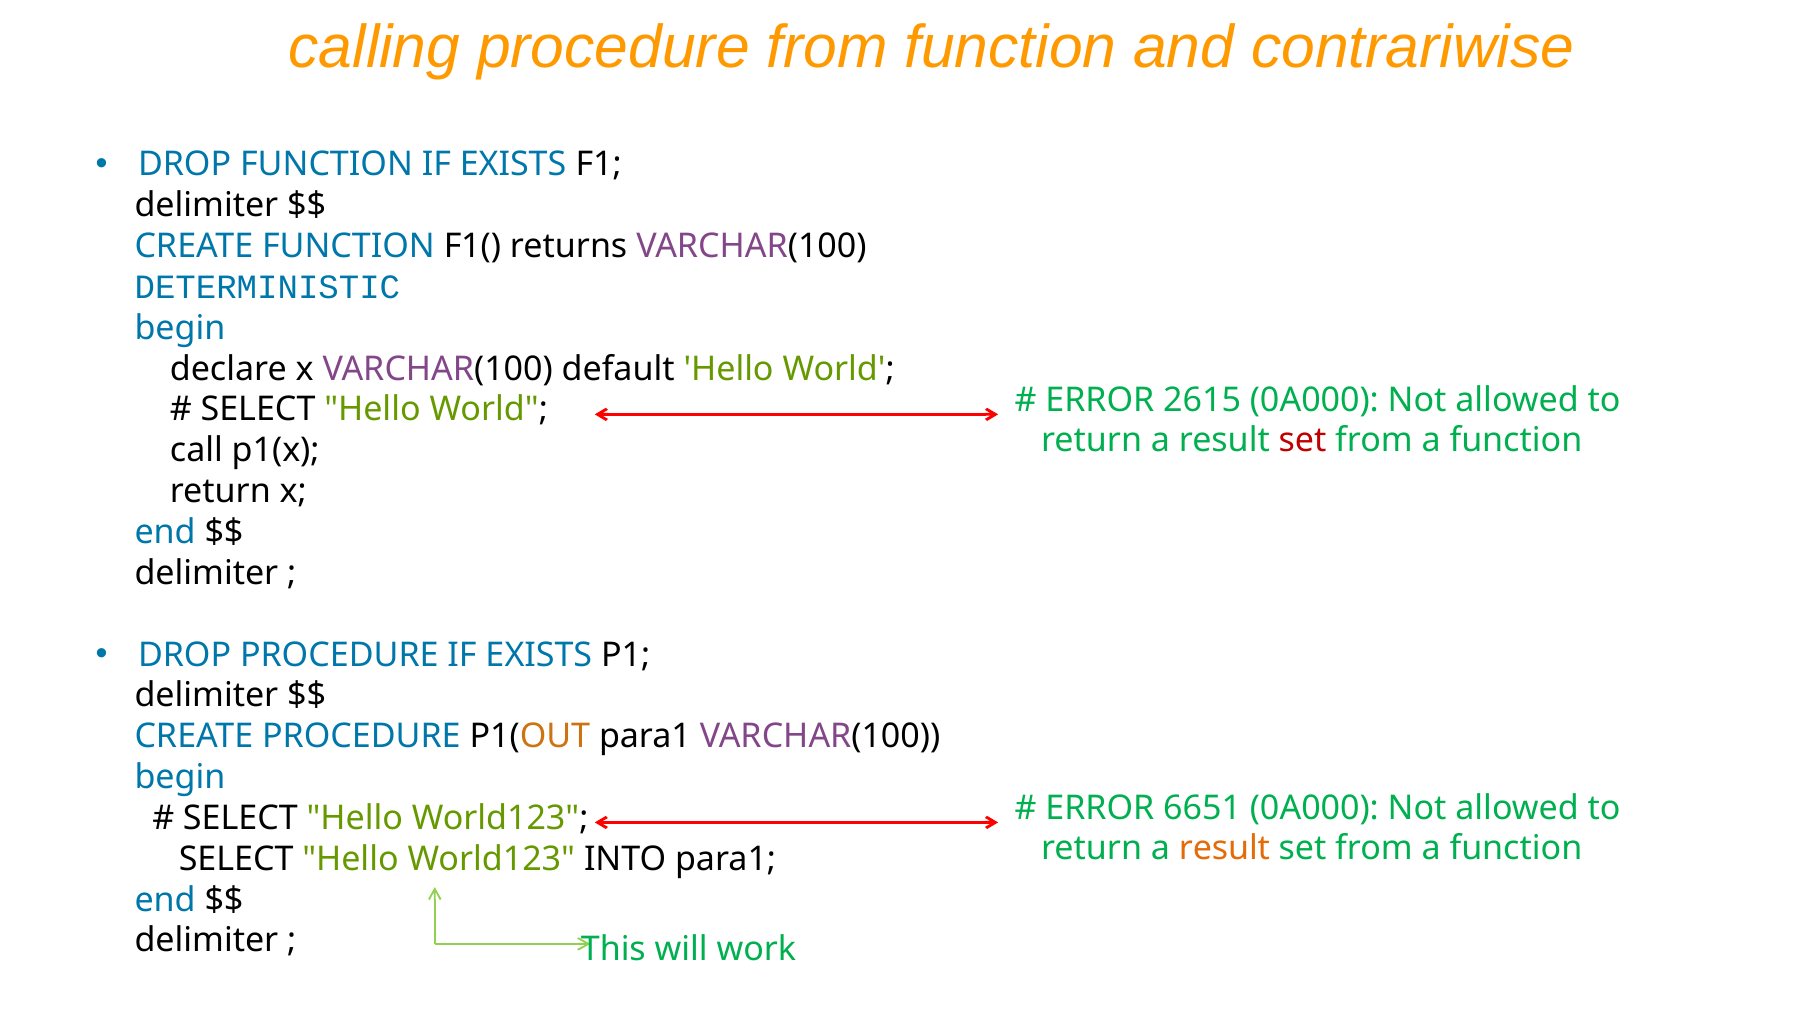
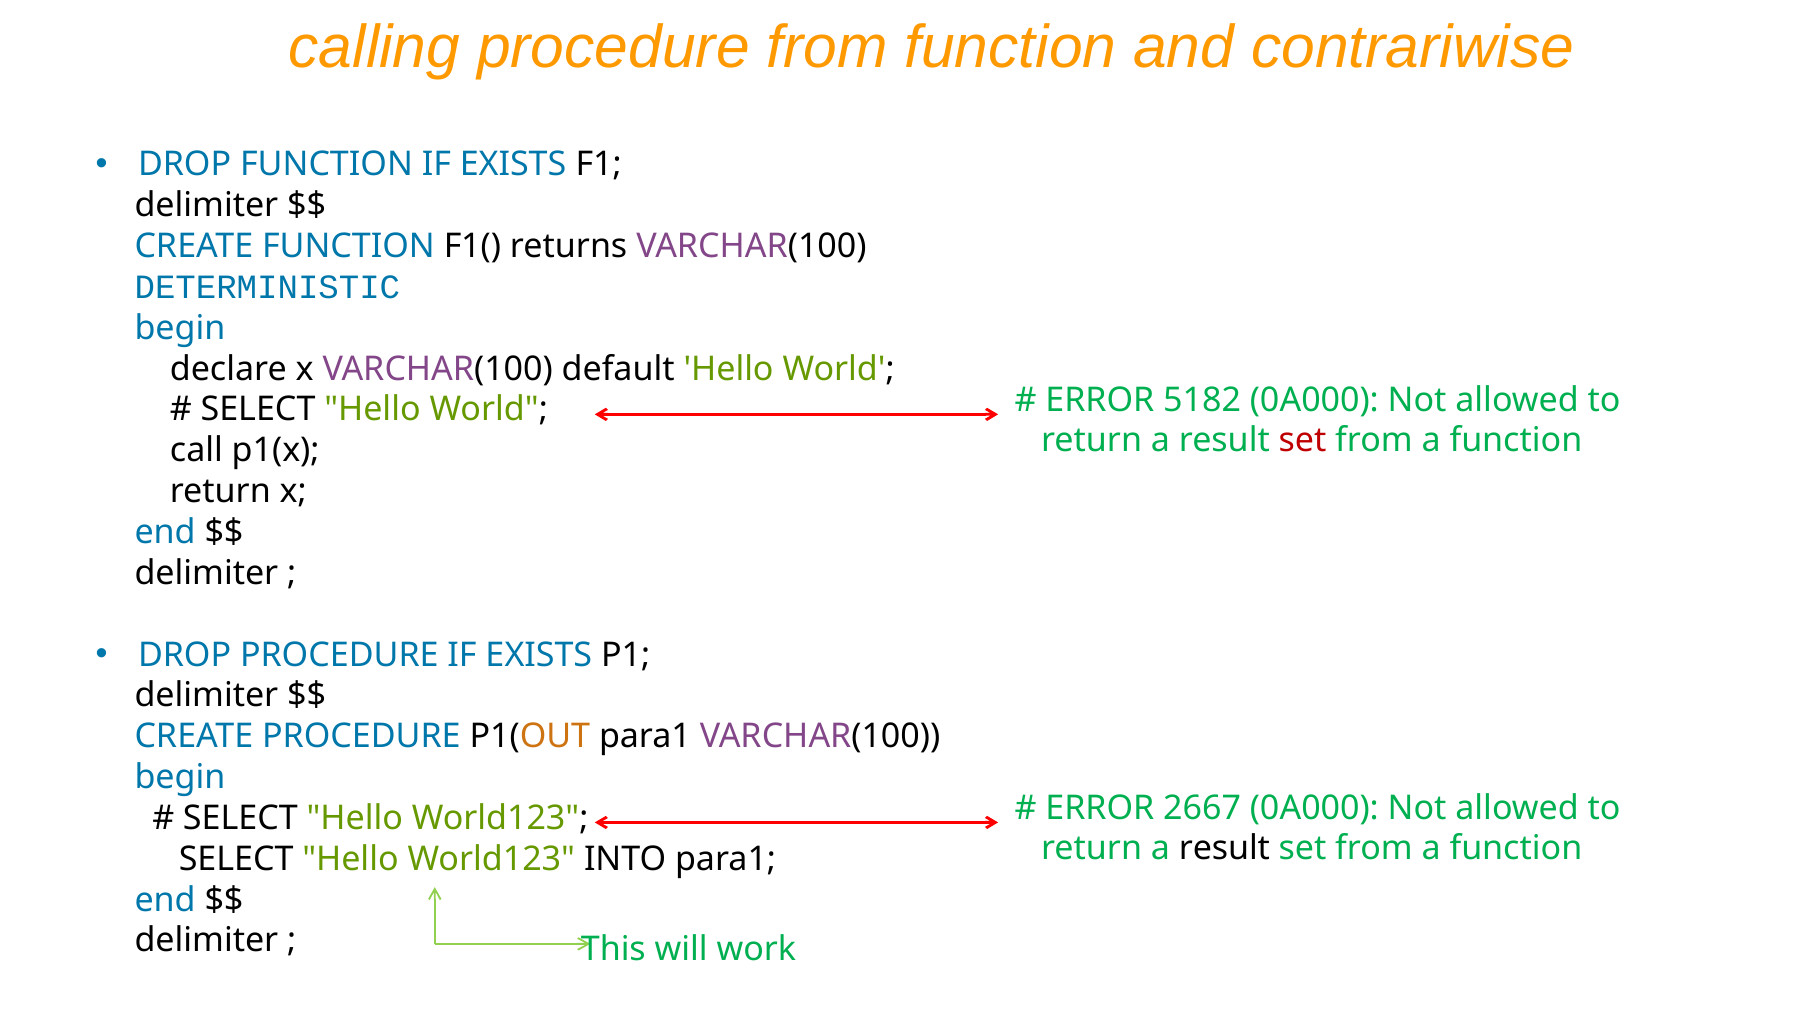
2615: 2615 -> 5182
6651: 6651 -> 2667
result at (1224, 849) colour: orange -> black
